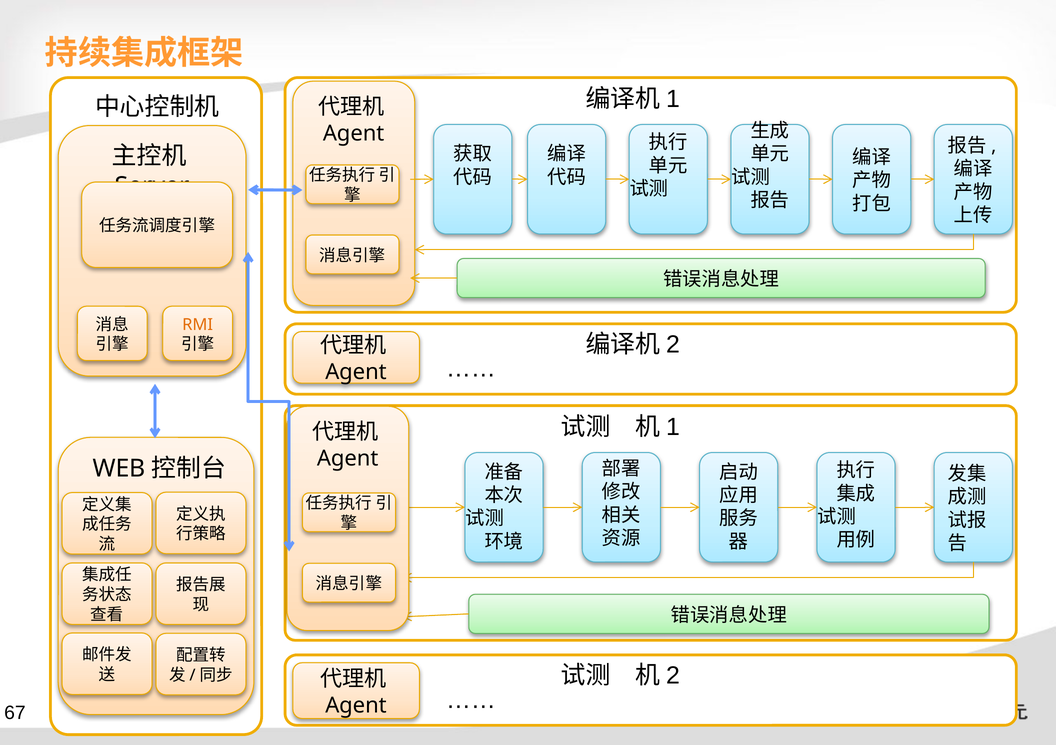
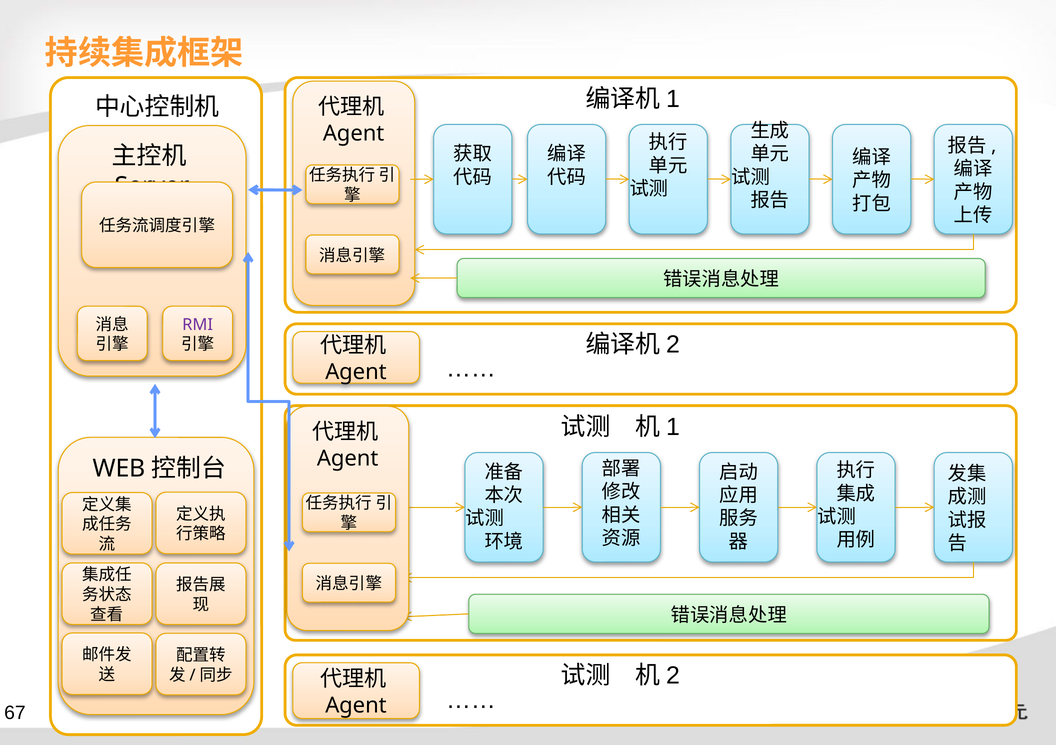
RMI colour: orange -> purple
